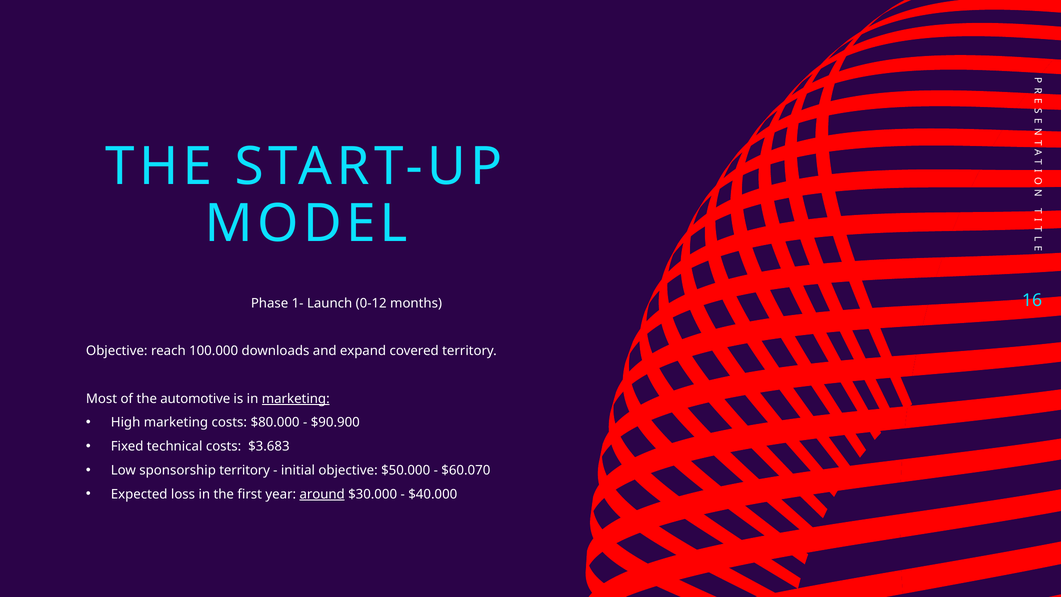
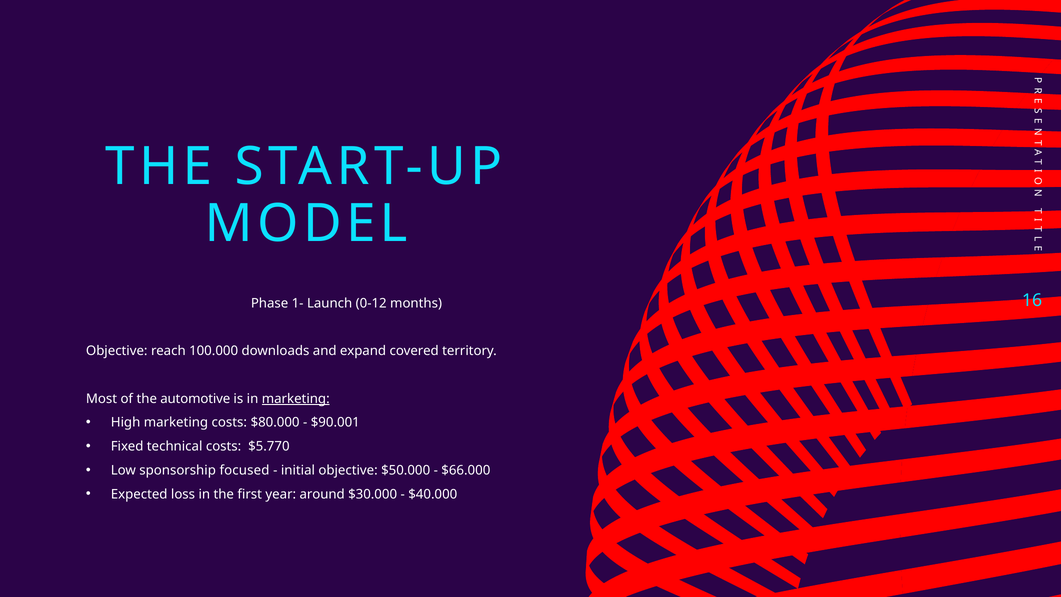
$90.900: $90.900 -> $90.001
$3.683: $3.683 -> $5.770
sponsorship territory: territory -> focused
$60.070: $60.070 -> $66.000
around underline: present -> none
